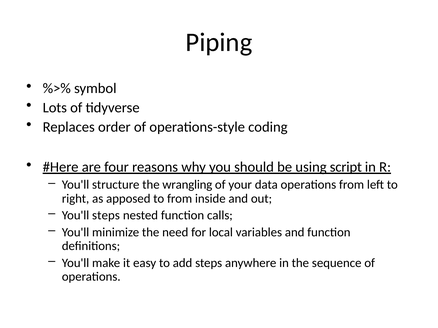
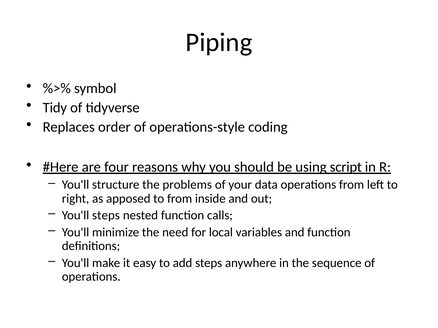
Lots: Lots -> Tidy
wrangling: wrangling -> problems
